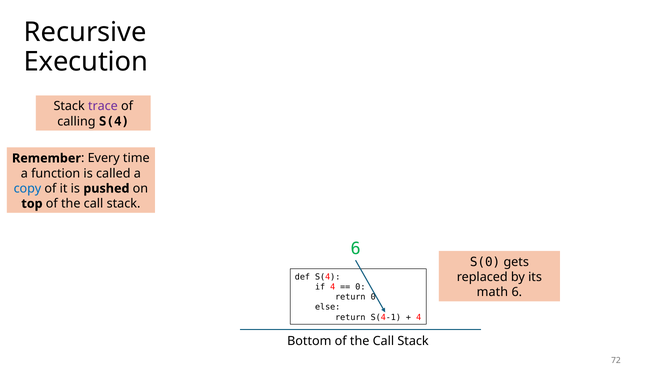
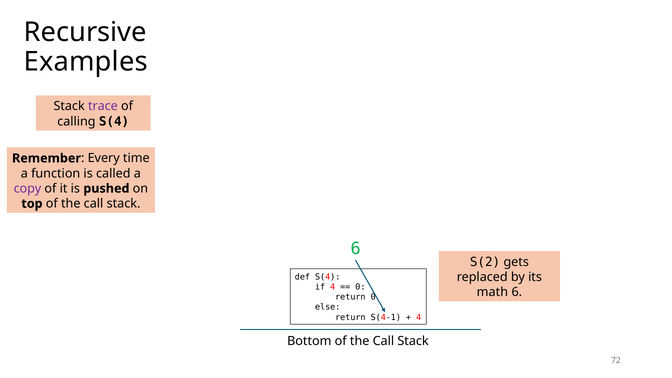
Execution: Execution -> Examples
copy colour: blue -> purple
S(0: S(0 -> S(2
